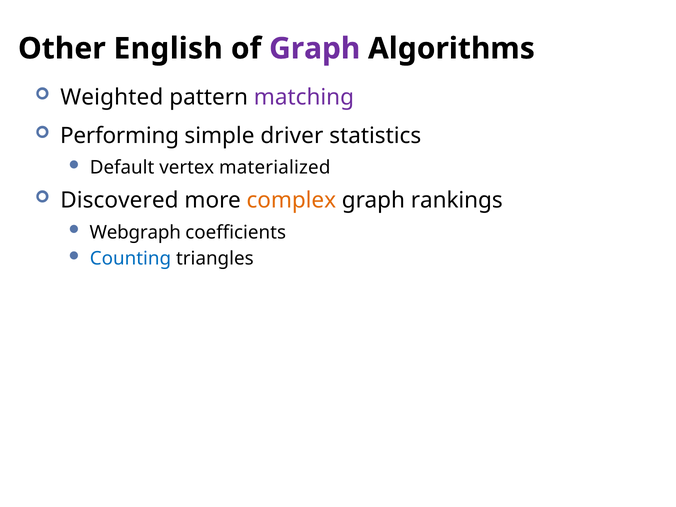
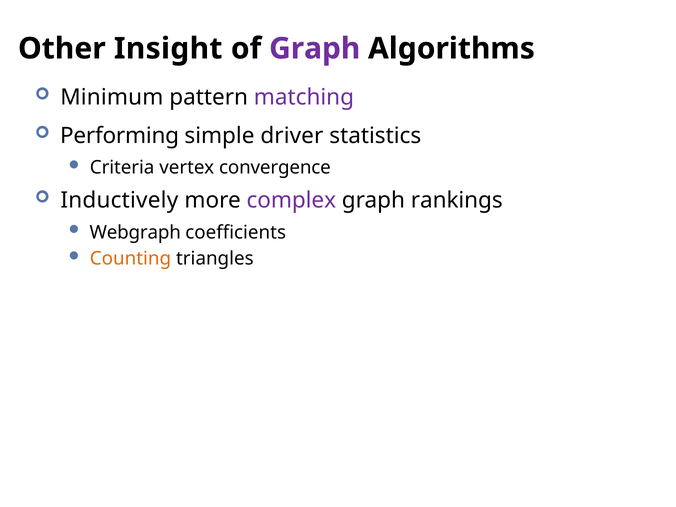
English: English -> Insight
Weighted: Weighted -> Minimum
Default: Default -> Criteria
materialized: materialized -> convergence
Discovered: Discovered -> Inductively
complex colour: orange -> purple
Counting colour: blue -> orange
